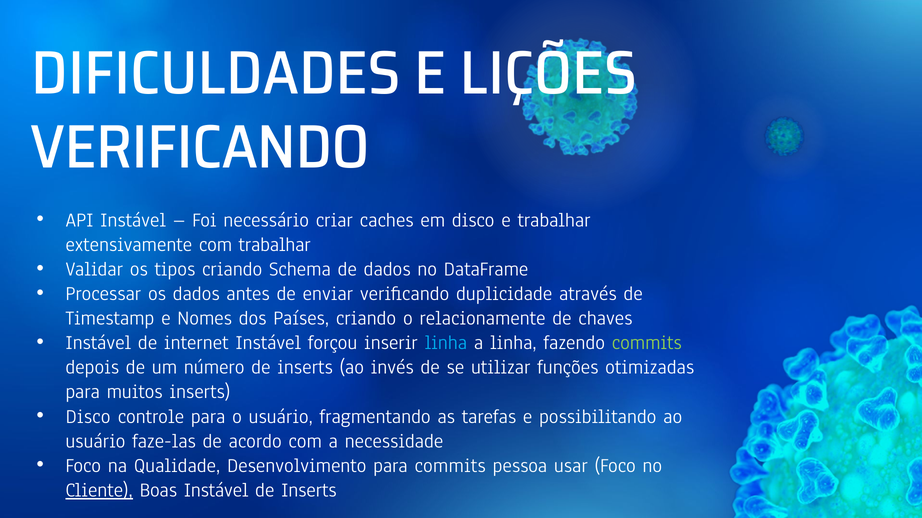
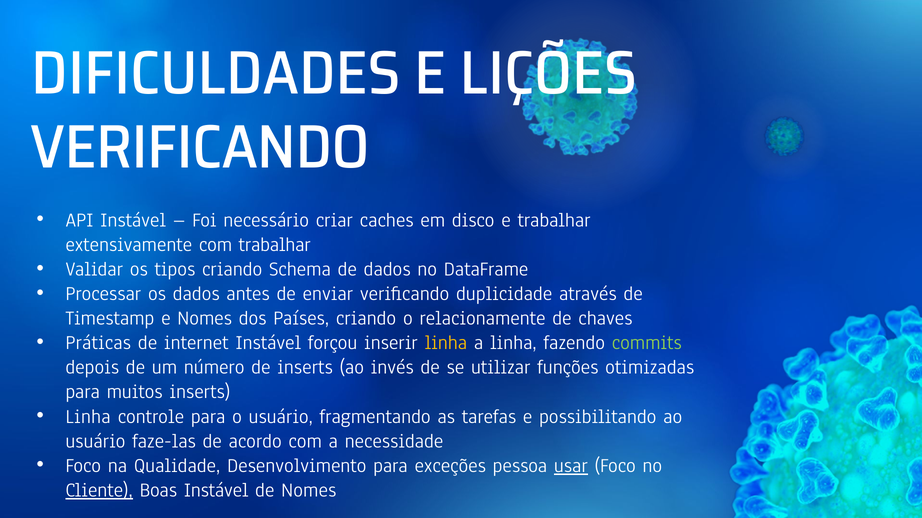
Instável at (98, 343): Instável -> Práticas
linha at (446, 343) colour: light blue -> yellow
Disco at (88, 417): Disco -> Linha
para commits: commits -> exceções
usar underline: none -> present
Inserts at (309, 491): Inserts -> Nomes
